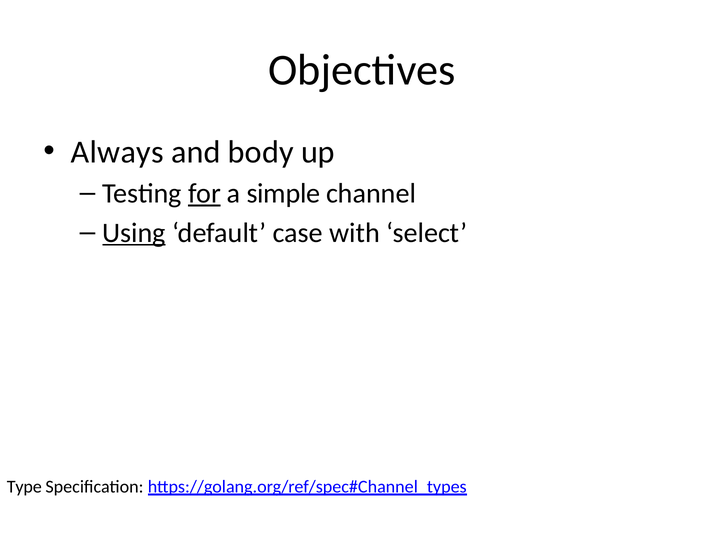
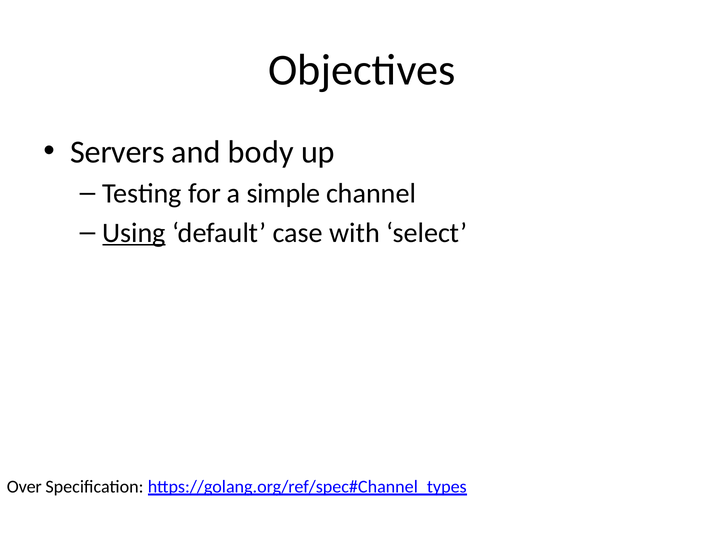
Always: Always -> Servers
for underline: present -> none
Type: Type -> Over
